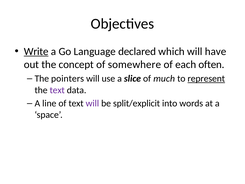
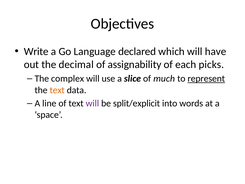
Write underline: present -> none
concept: concept -> decimal
somewhere: somewhere -> assignability
often: often -> picks
pointers: pointers -> complex
text at (57, 90) colour: purple -> orange
